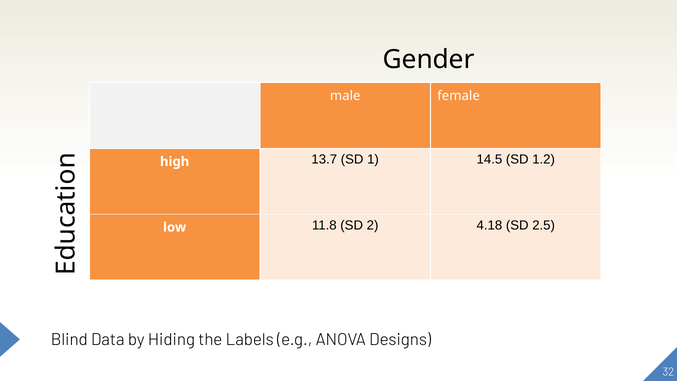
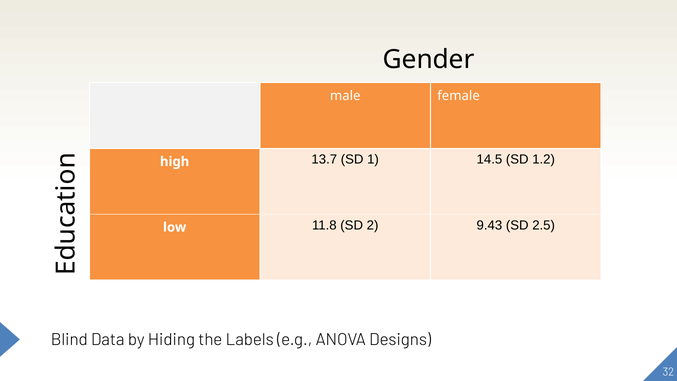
4.18: 4.18 -> 9.43
